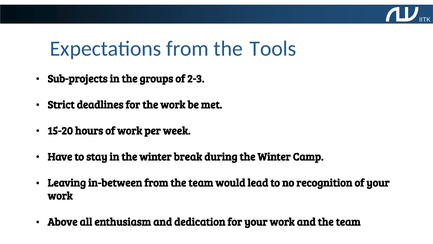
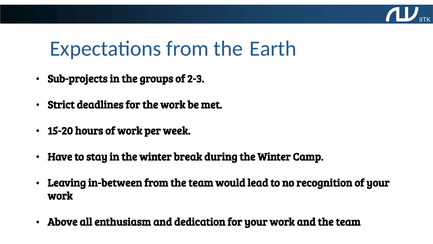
Tools: Tools -> Earth
